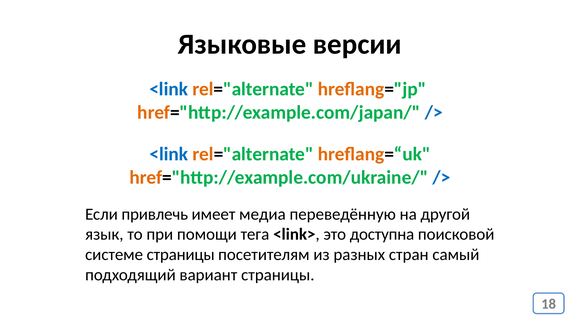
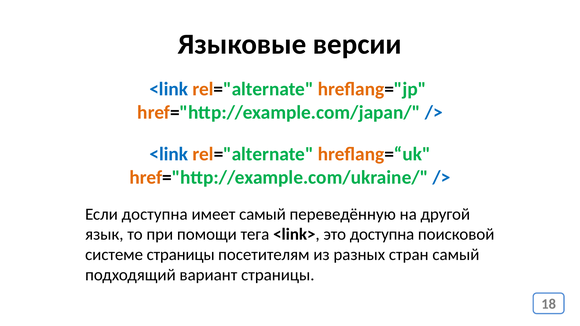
Если привлечь: привлечь -> доступна
имеет медиа: медиа -> самый
